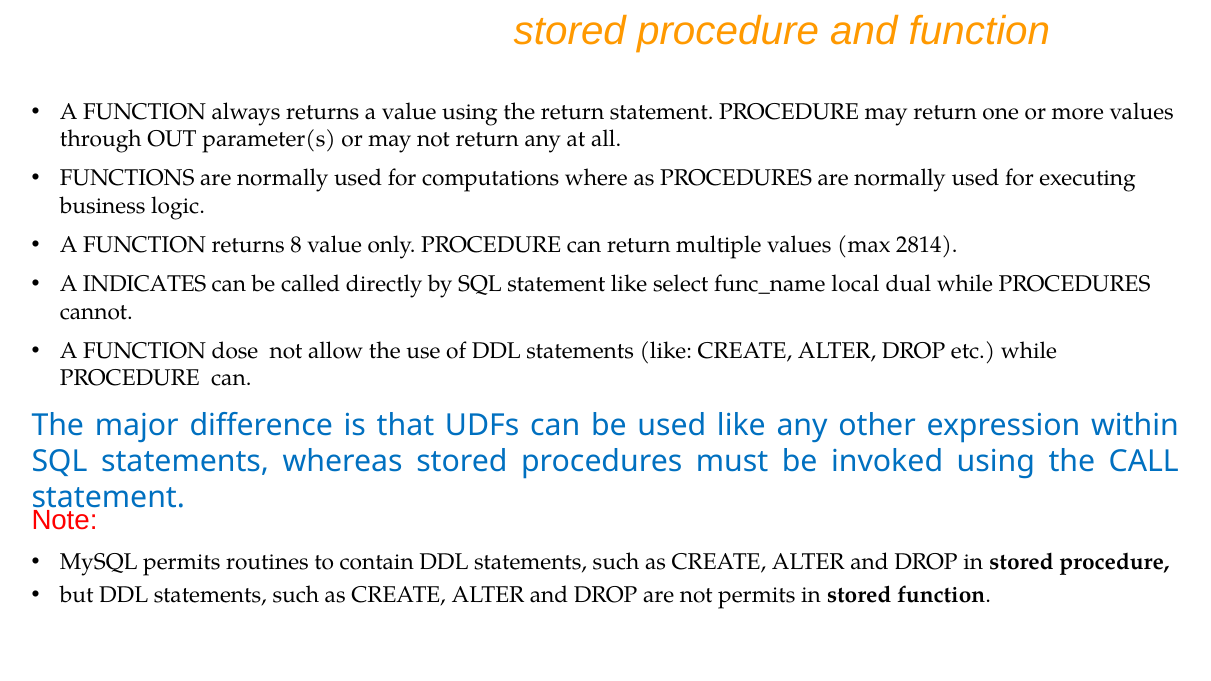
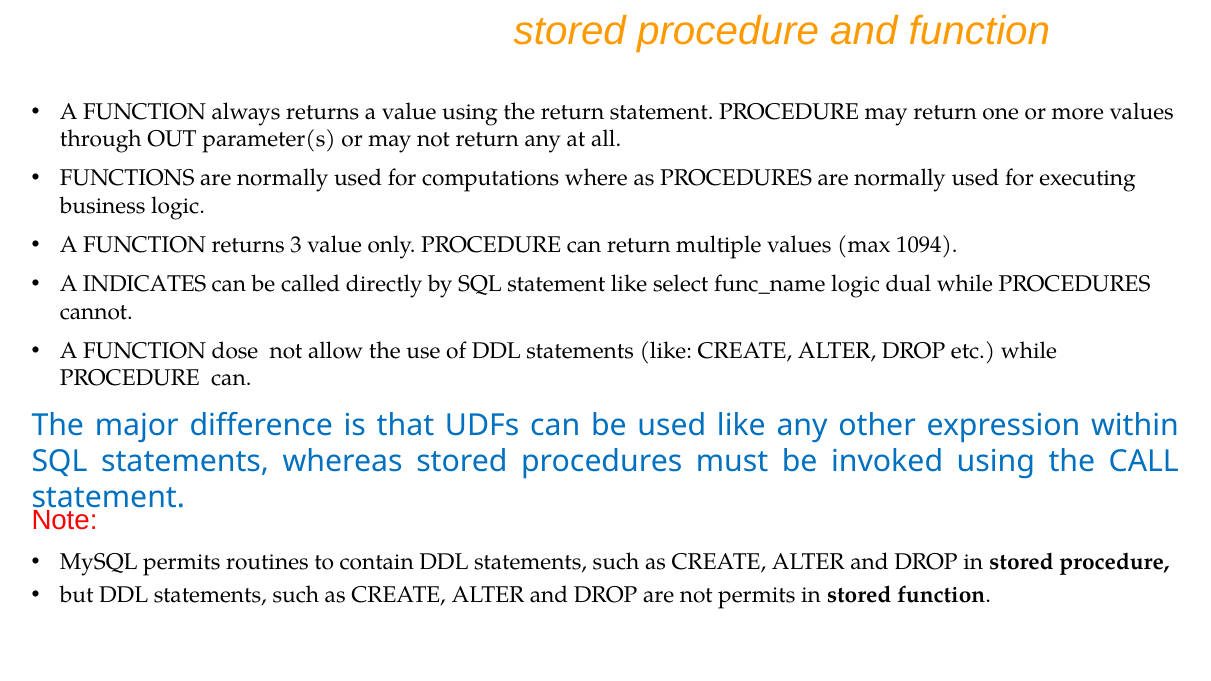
8: 8 -> 3
2814: 2814 -> 1094
func_name local: local -> logic
